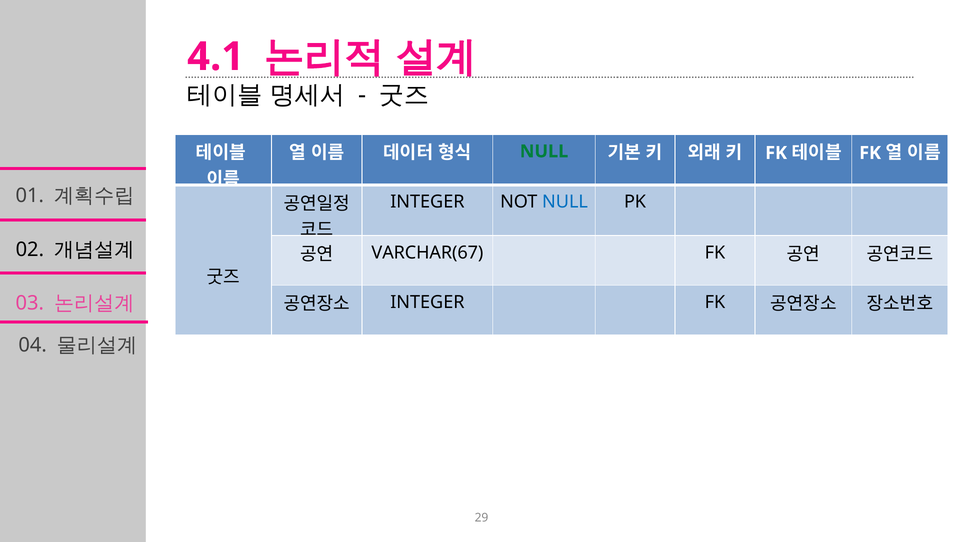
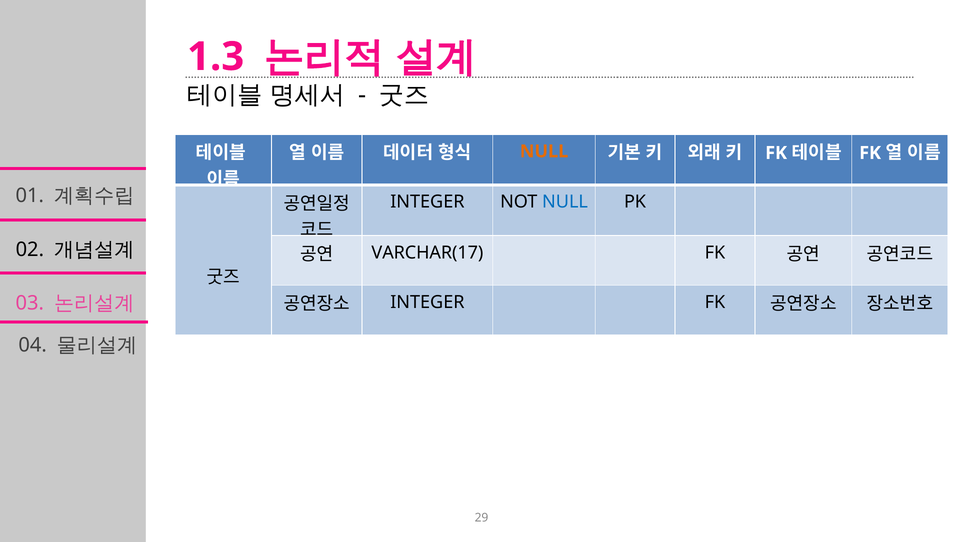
4.1: 4.1 -> 1.3
NULL at (544, 151) colour: green -> orange
VARCHAR(67: VARCHAR(67 -> VARCHAR(17
